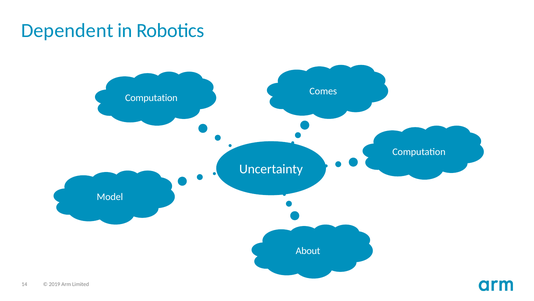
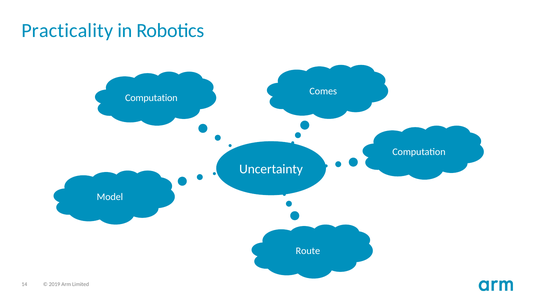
Dependent: Dependent -> Practicality
About: About -> Route
